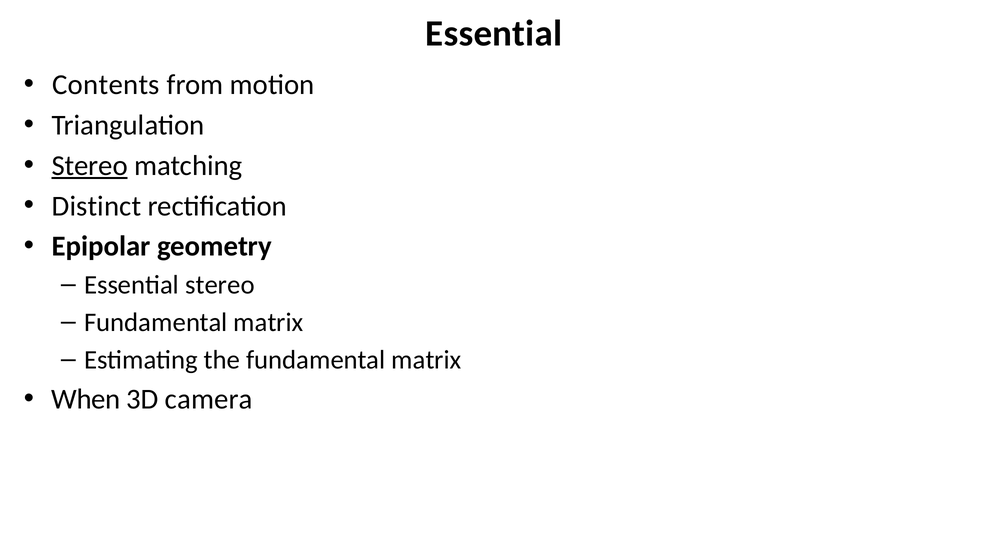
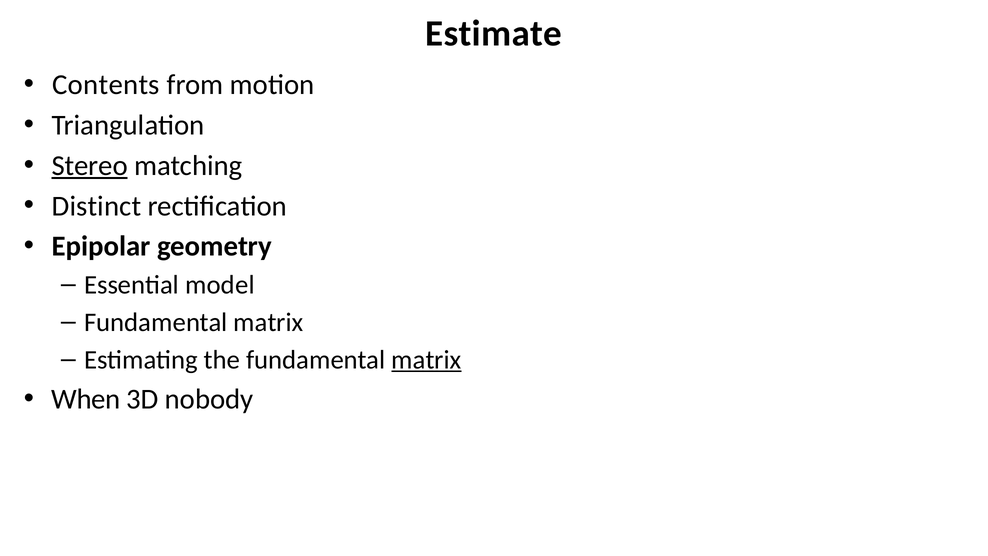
Essential at (494, 33): Essential -> Estimate
Essential stereo: stereo -> model
matrix at (426, 360) underline: none -> present
camera: camera -> nobody
